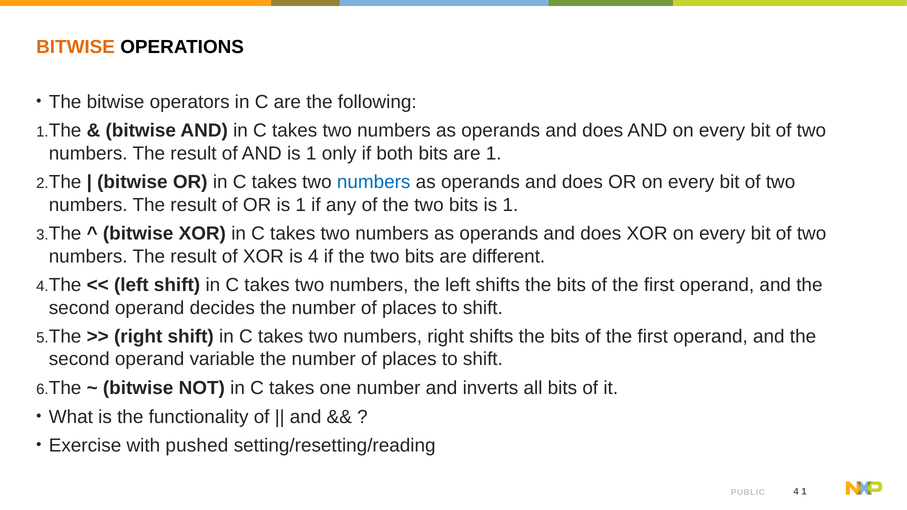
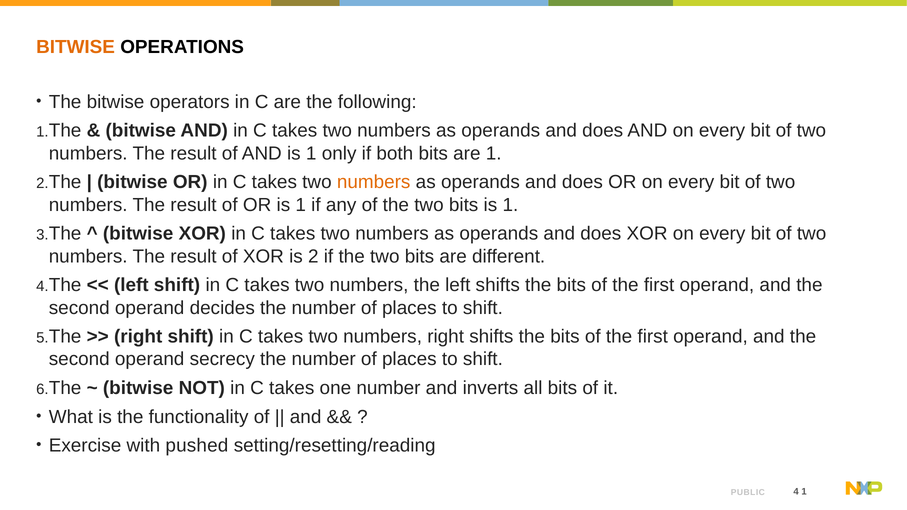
numbers at (374, 182) colour: blue -> orange
is 4: 4 -> 2
variable: variable -> secrecy
